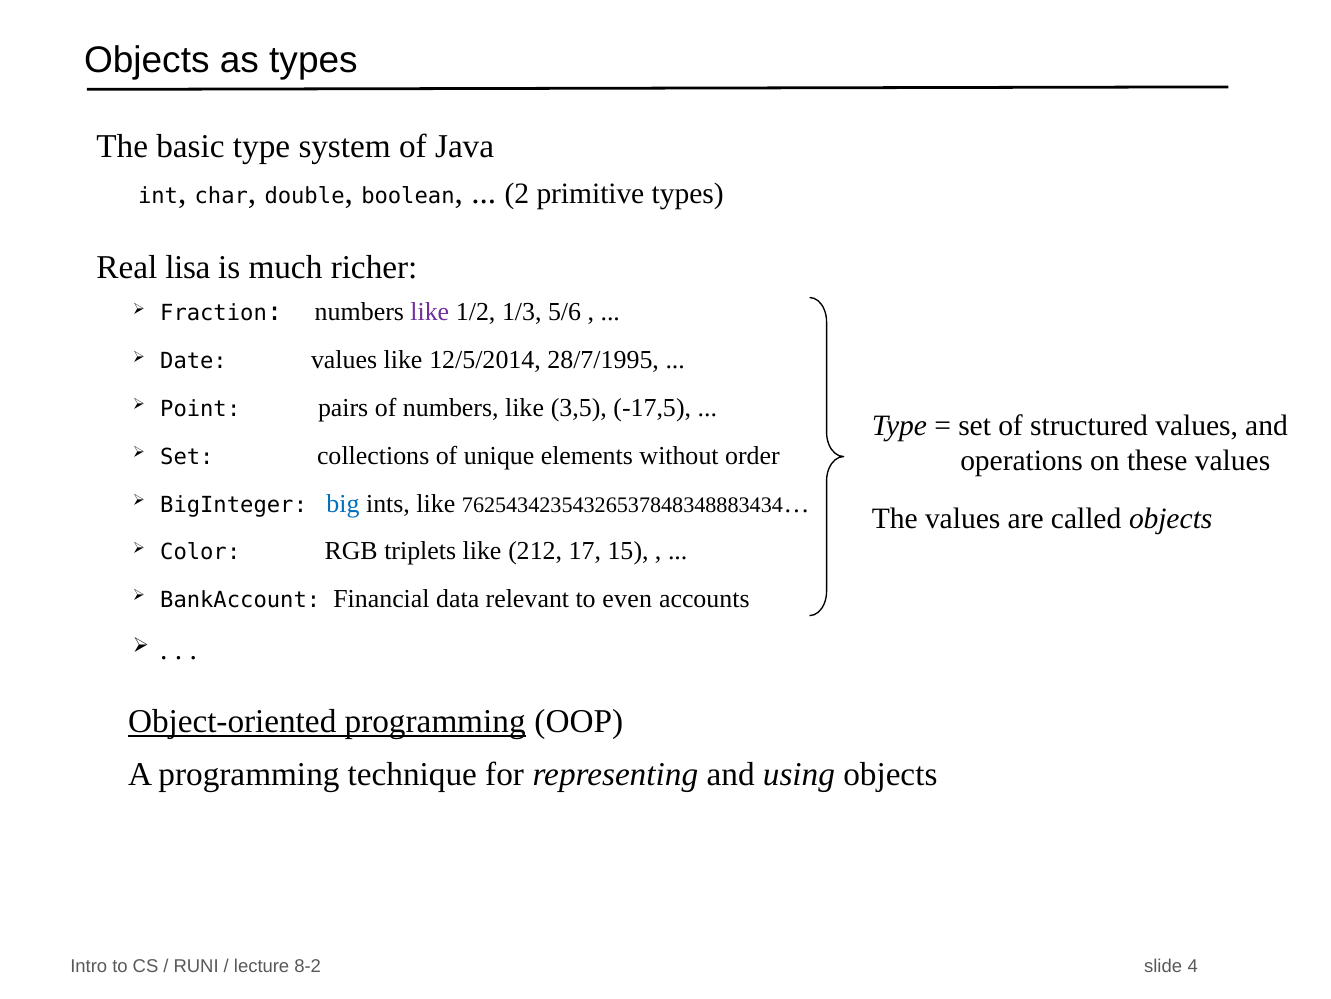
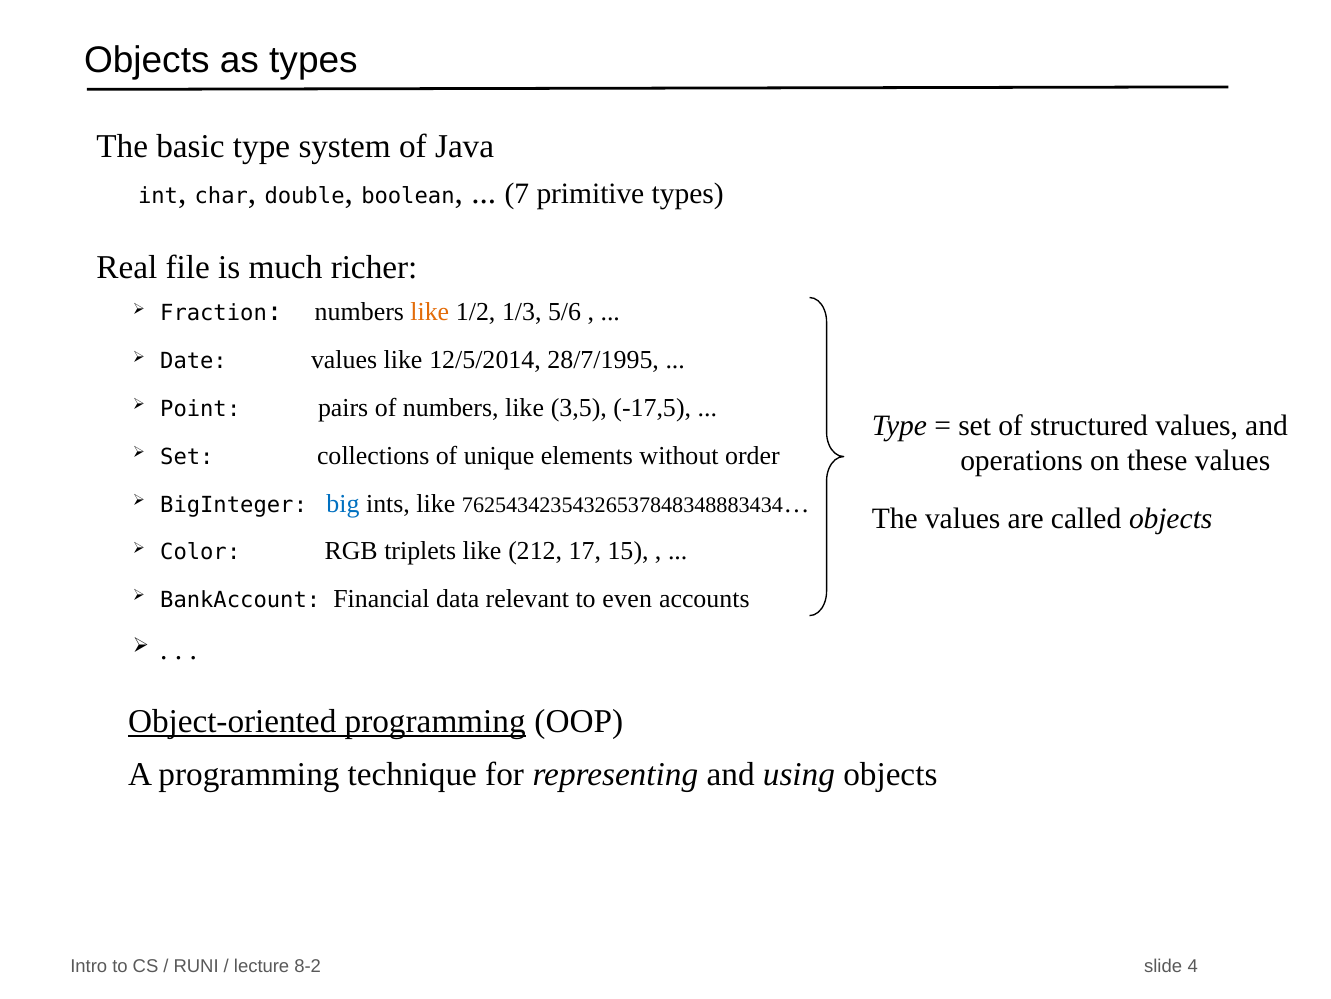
2: 2 -> 7
lisa: lisa -> file
like at (430, 312) colour: purple -> orange
